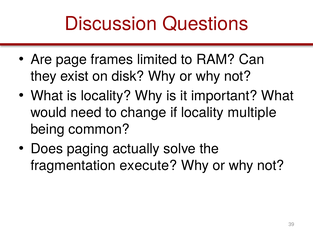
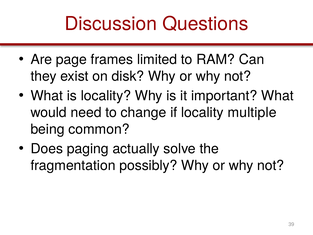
execute: execute -> possibly
